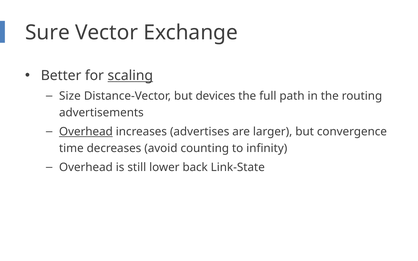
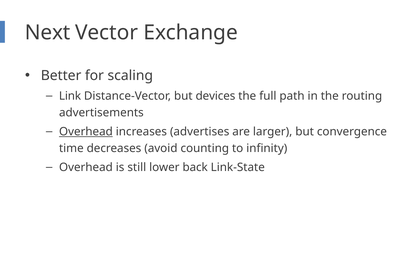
Sure: Sure -> Next
scaling underline: present -> none
Size: Size -> Link
